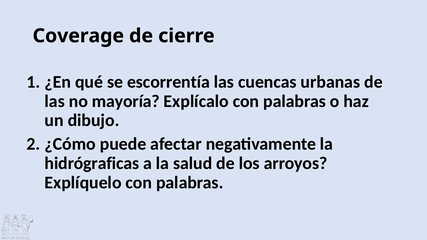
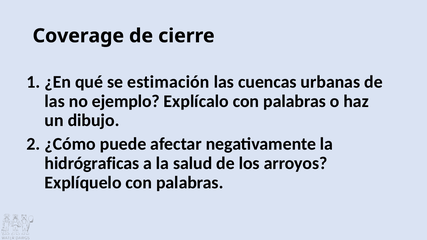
escorrentía: escorrentía -> estimación
mayoría: mayoría -> ejemplo
